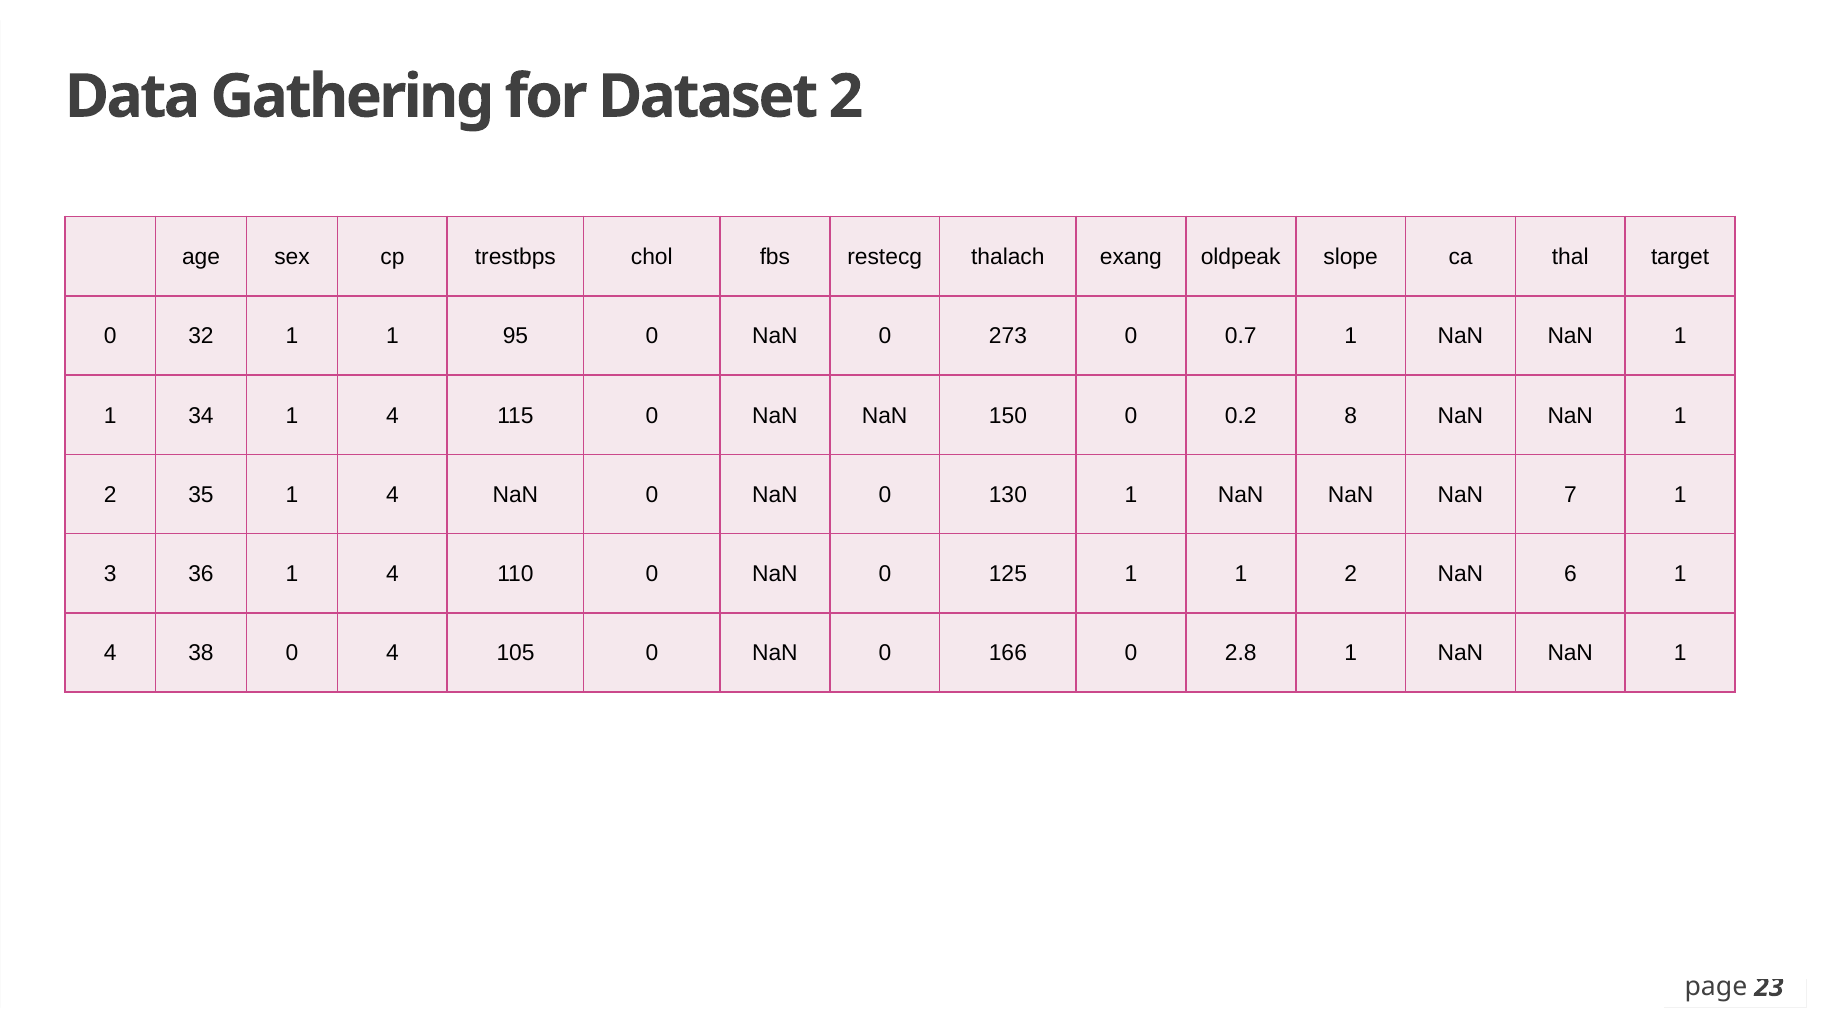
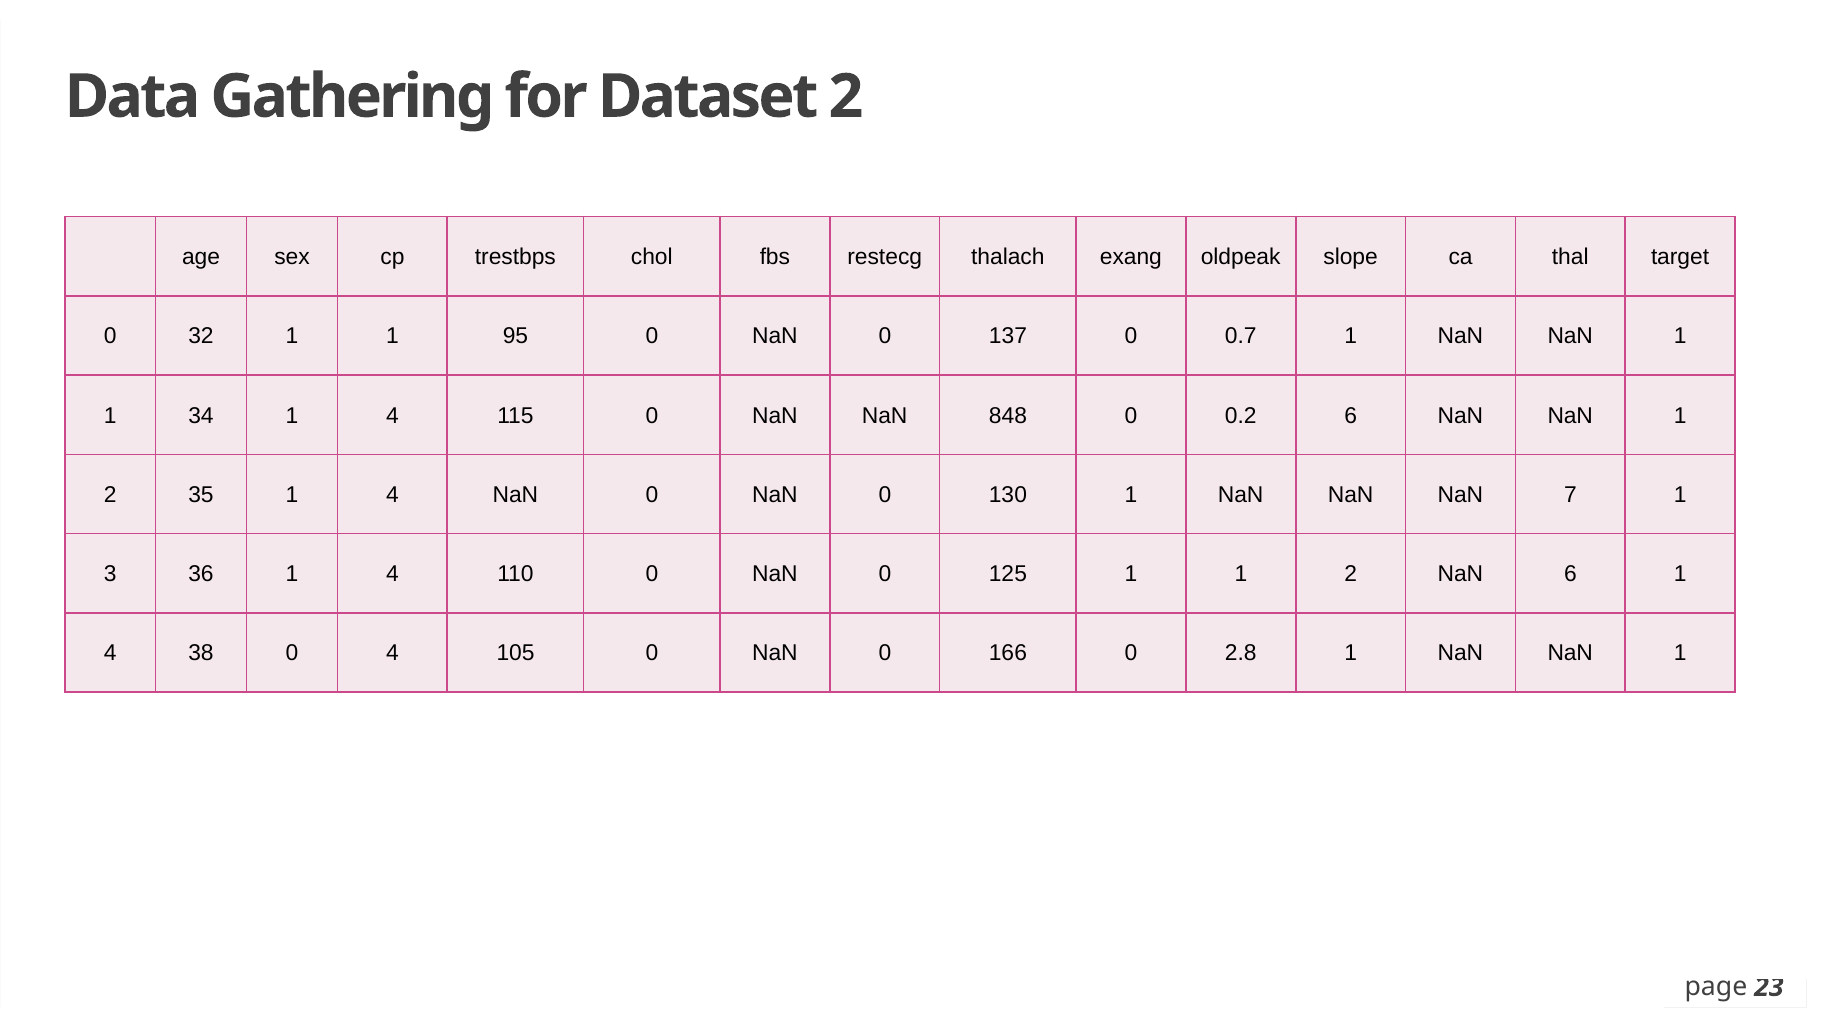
273: 273 -> 137
150: 150 -> 848
0.2 8: 8 -> 6
